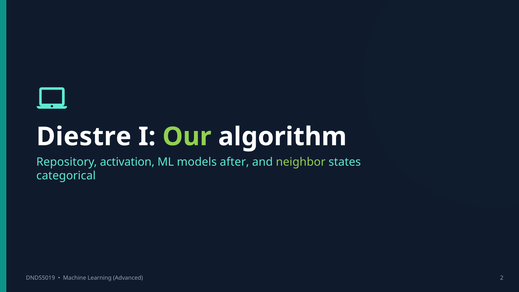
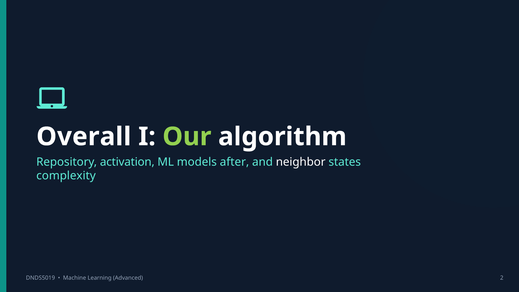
Diestre: Diestre -> Overall
neighbor colour: light green -> white
categorical: categorical -> complexity
